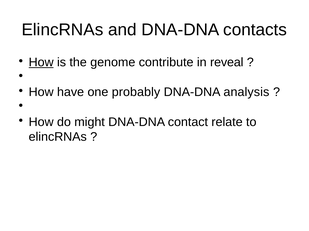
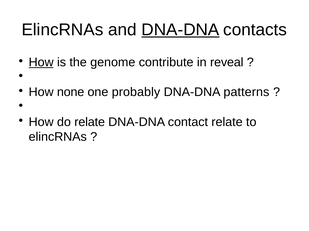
DNA-DNA at (180, 30) underline: none -> present
have: have -> none
analysis: analysis -> patterns
do might: might -> relate
